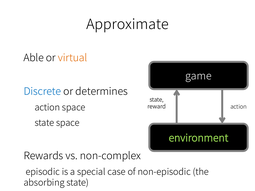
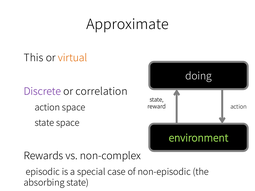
Able: Able -> This
game: game -> doing
Discrete colour: blue -> purple
determines: determines -> correlation
